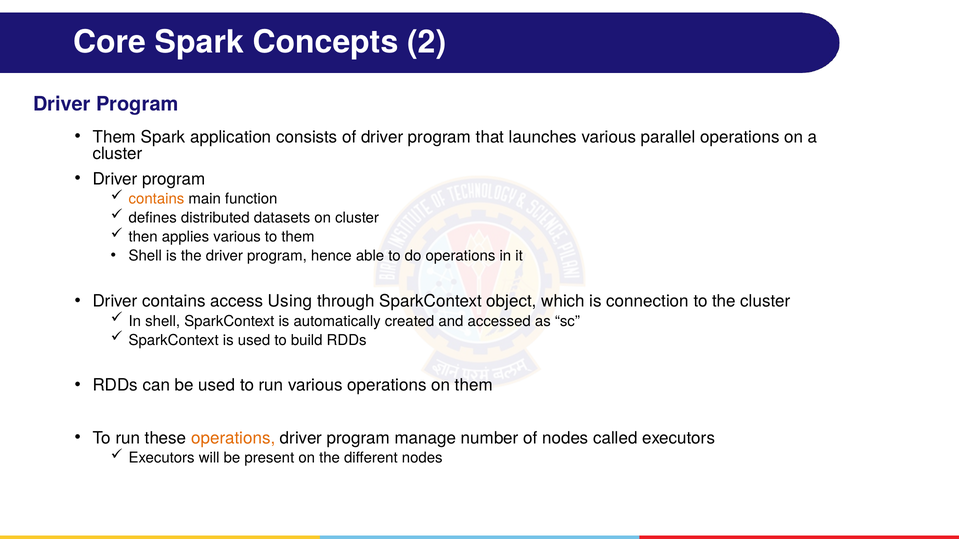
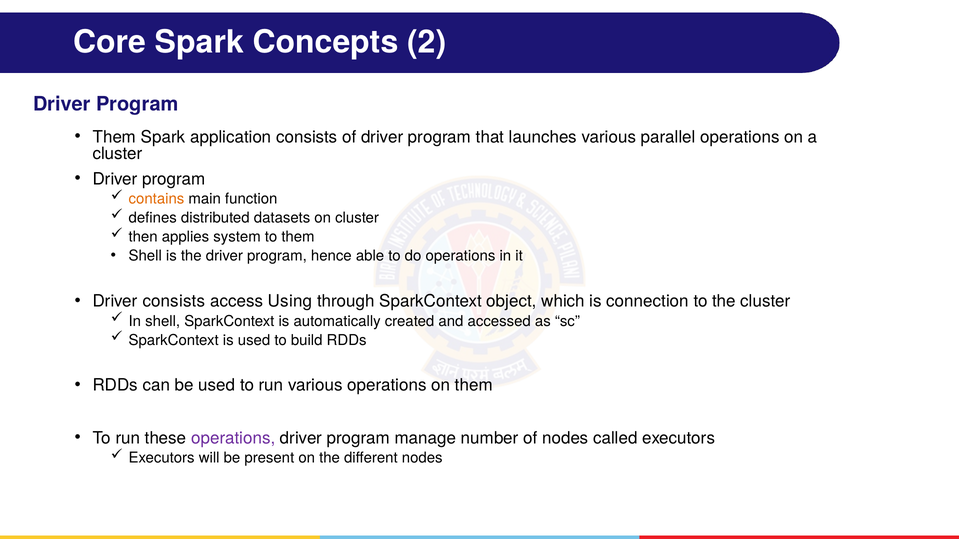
applies various: various -> system
Driver contains: contains -> consists
operations at (233, 438) colour: orange -> purple
